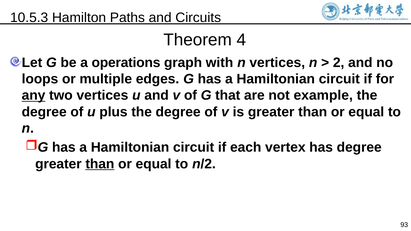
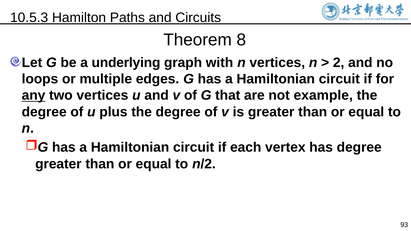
4: 4 -> 8
operations: operations -> underlying
than at (100, 164) underline: present -> none
